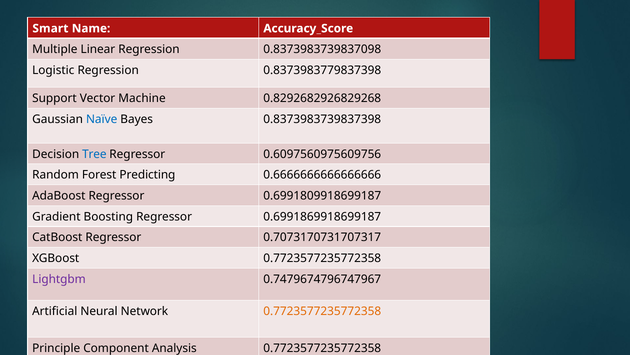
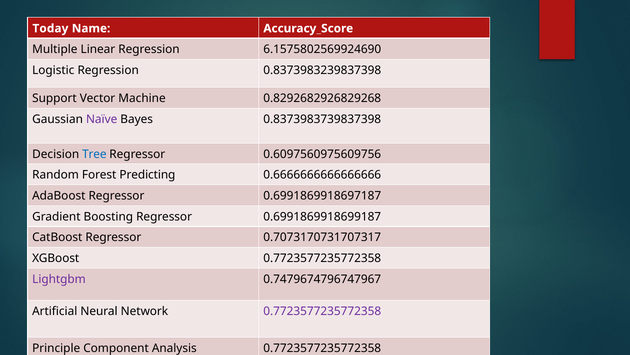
Smart: Smart -> Today
0.8373983739837098: 0.8373983739837098 -> 6.1575802569924690
0.8373983779837398: 0.8373983779837398 -> 0.8373983239837398
Naïve colour: blue -> purple
0.6991809918699187: 0.6991809918699187 -> 0.6991869918697187
0.7723577235772358 at (322, 311) colour: orange -> purple
